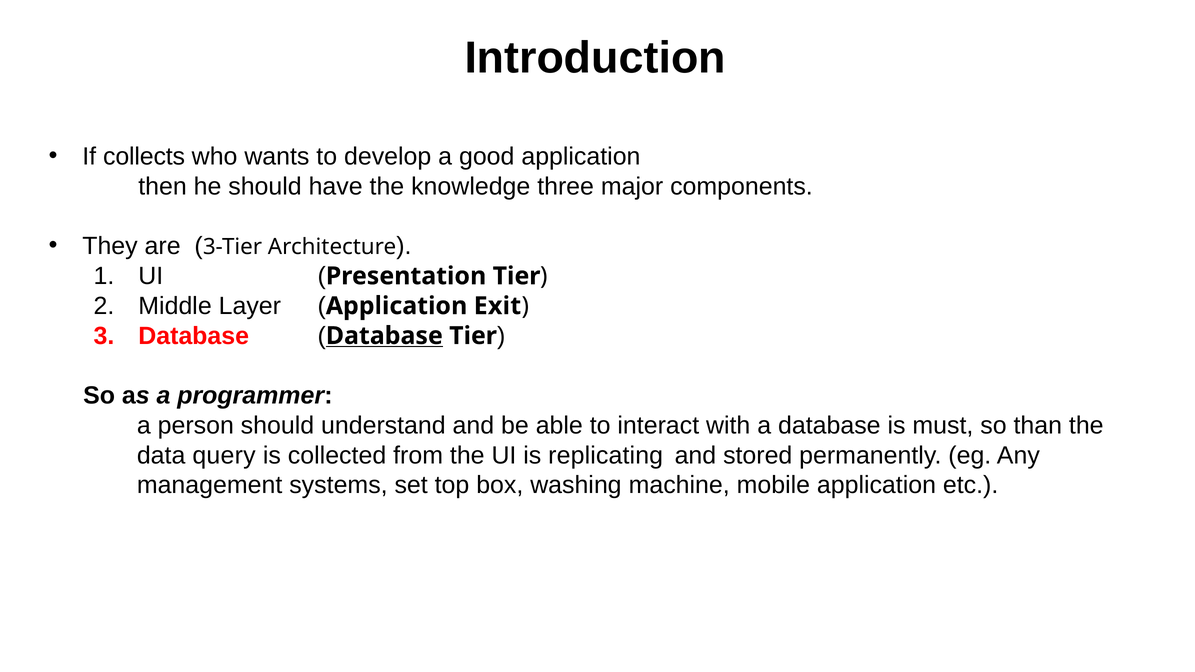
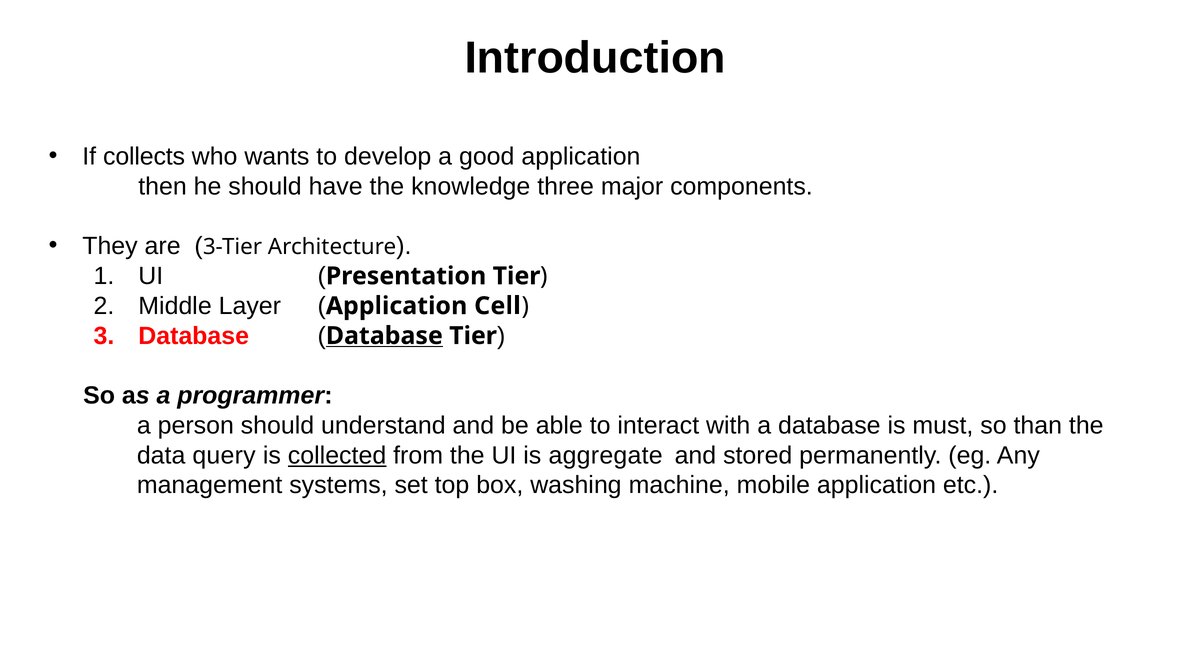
Exit: Exit -> Cell
collected underline: none -> present
replicating: replicating -> aggregate
